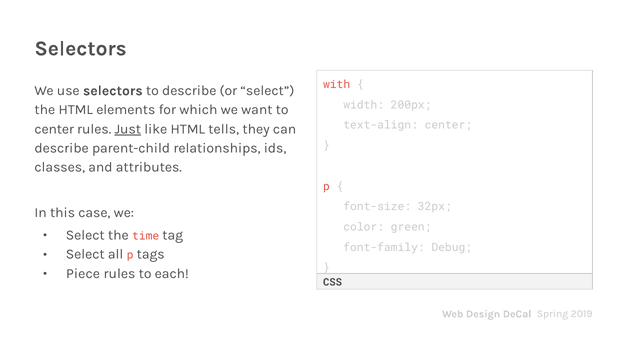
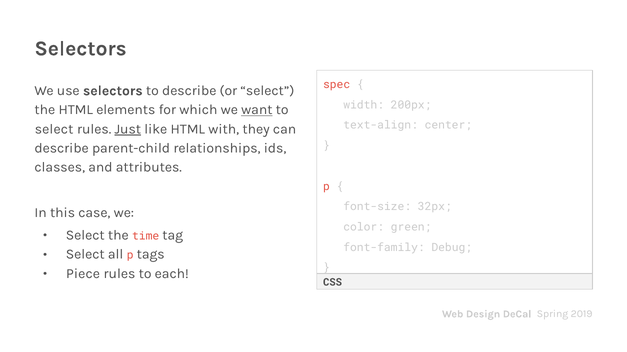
with: with -> spec
want underline: none -> present
center at (54, 129): center -> select
tells: tells -> with
